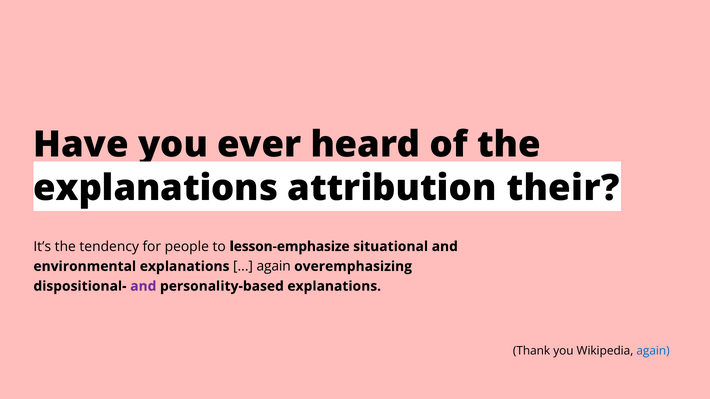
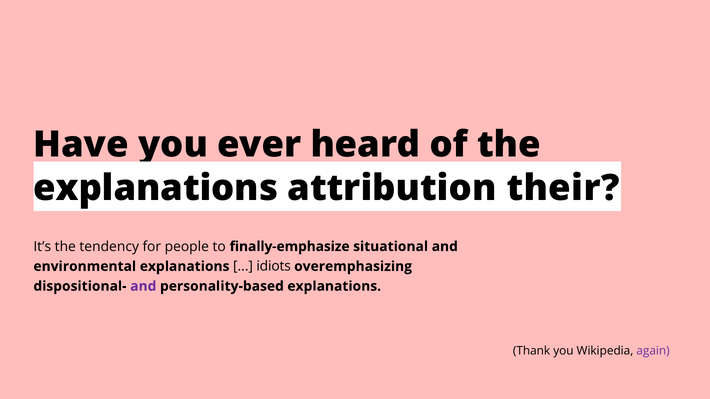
lesson-emphasize: lesson-emphasize -> finally-emphasize
again at (274, 267): again -> idiots
again at (653, 351) colour: blue -> purple
